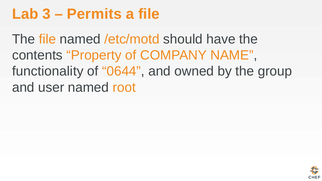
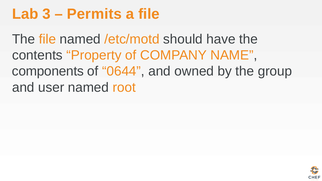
functionality: functionality -> components
